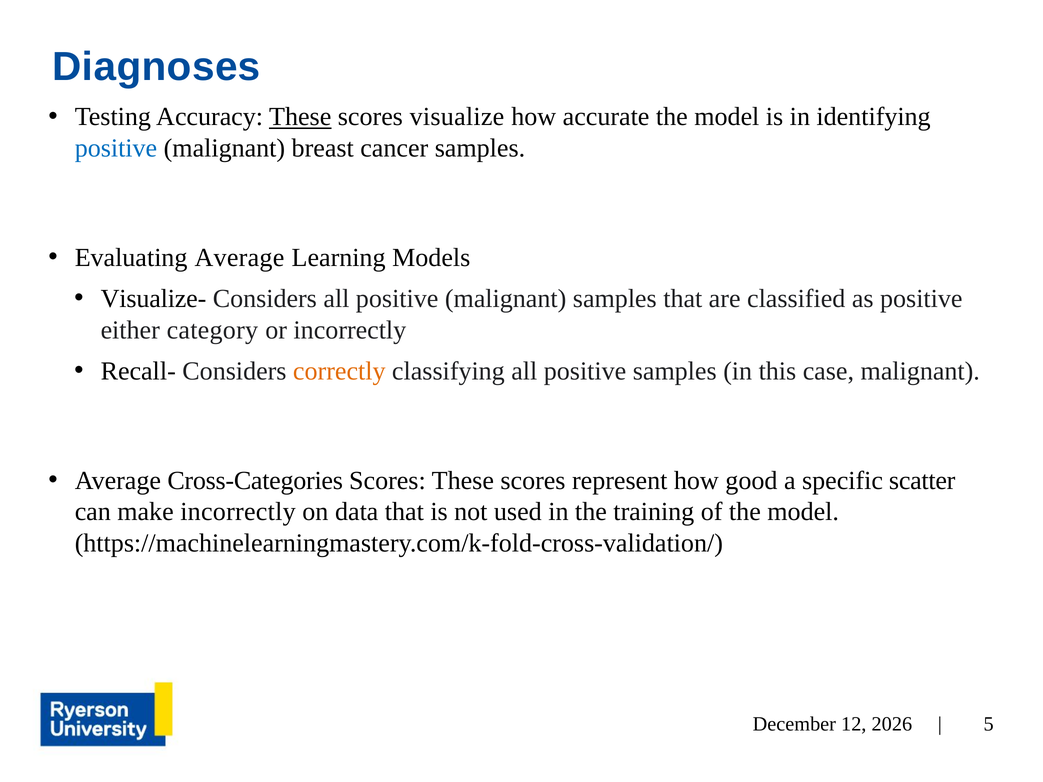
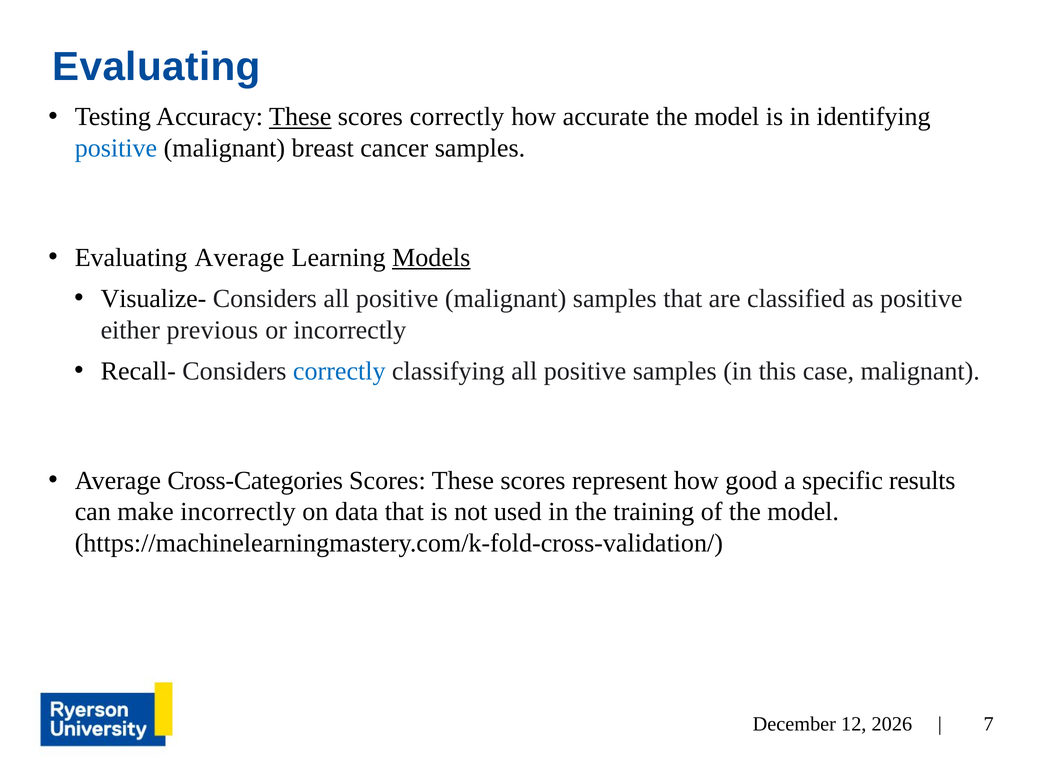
Diagnoses at (156, 67): Diagnoses -> Evaluating
scores visualize: visualize -> correctly
Models underline: none -> present
category: category -> previous
correctly at (339, 371) colour: orange -> blue
scatter: scatter -> results
5: 5 -> 7
